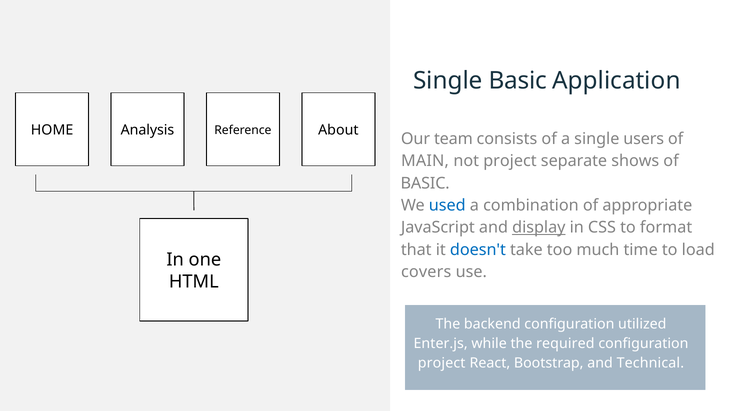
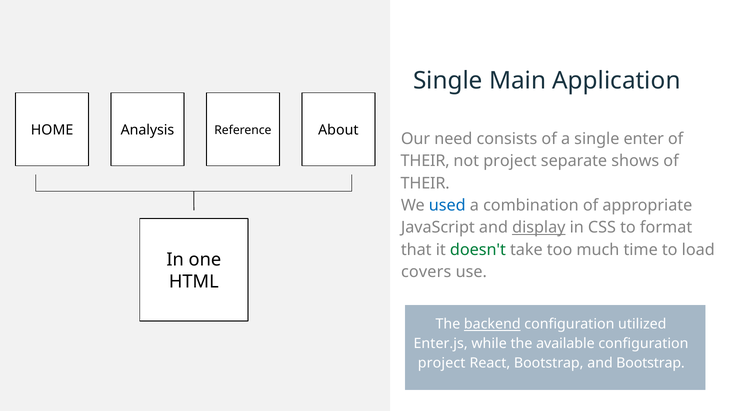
Single Basic: Basic -> Main
team: team -> need
users: users -> enter
MAIN at (425, 161): MAIN -> THEIR
BASIC at (425, 183): BASIC -> THEIR
doesn't colour: blue -> green
backend underline: none -> present
required: required -> available
and Technical: Technical -> Bootstrap
